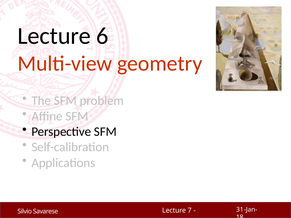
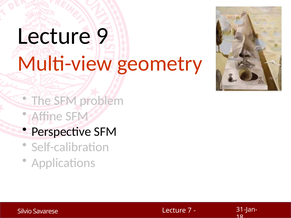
6: 6 -> 9
